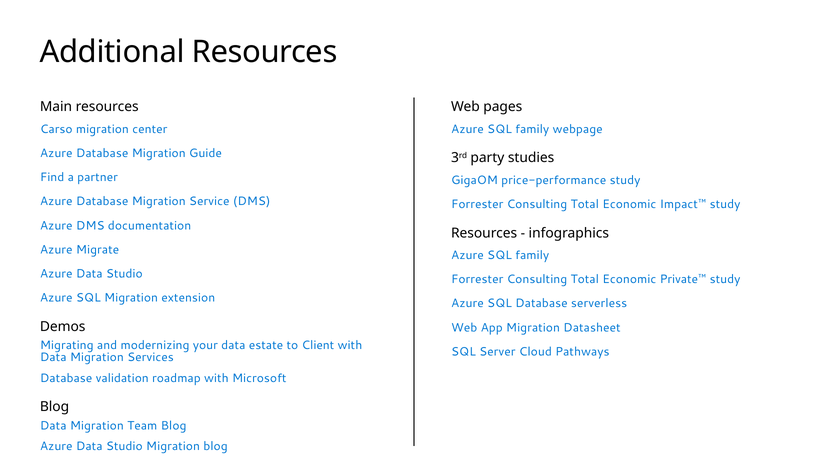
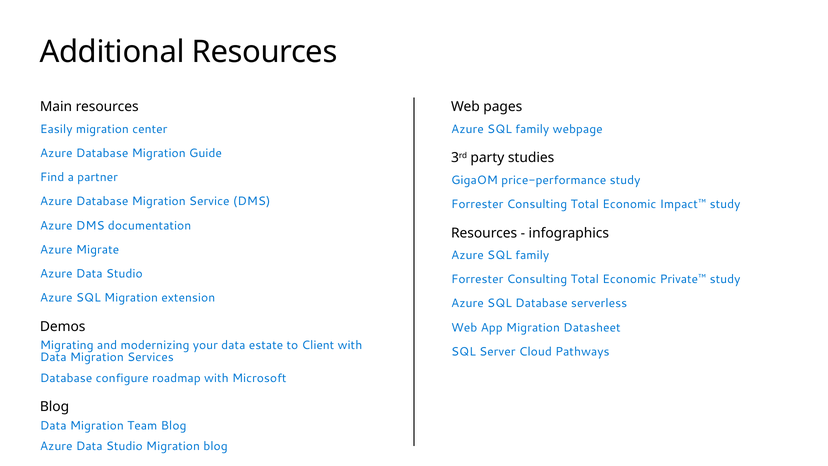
Carso: Carso -> Easily
validation: validation -> configure
